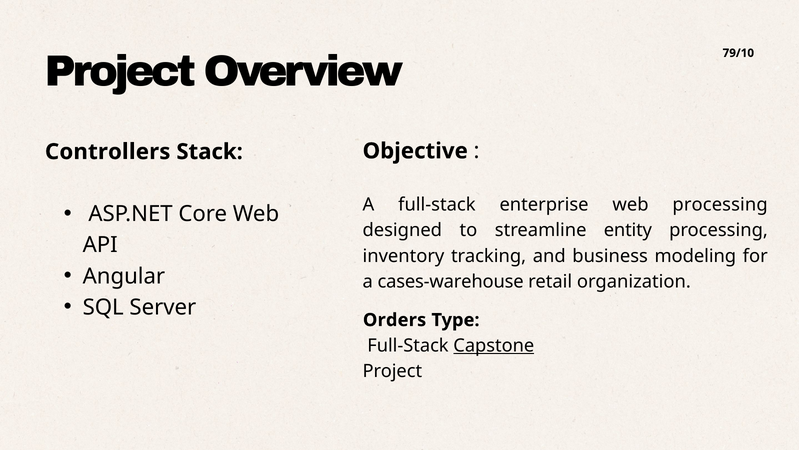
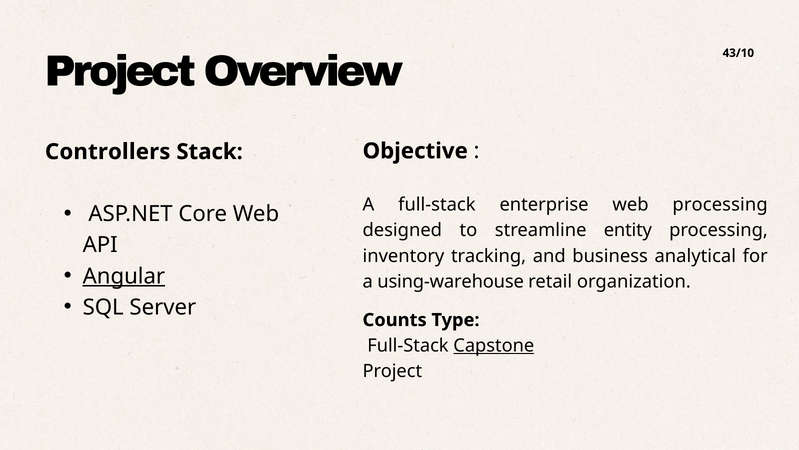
79/10: 79/10 -> 43/10
modeling: modeling -> analytical
Angular underline: none -> present
cases-warehouse: cases-warehouse -> using-warehouse
Orders: Orders -> Counts
